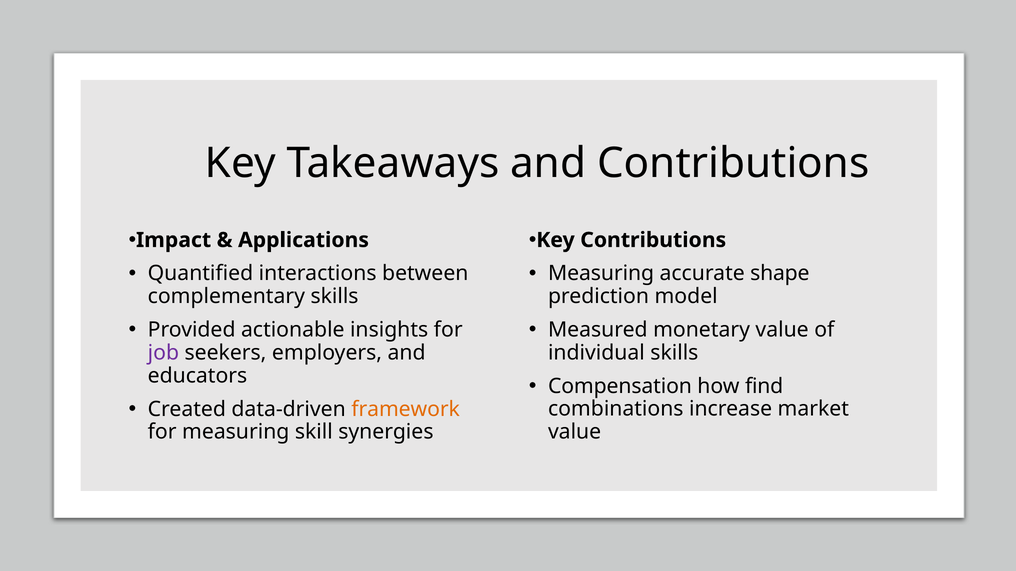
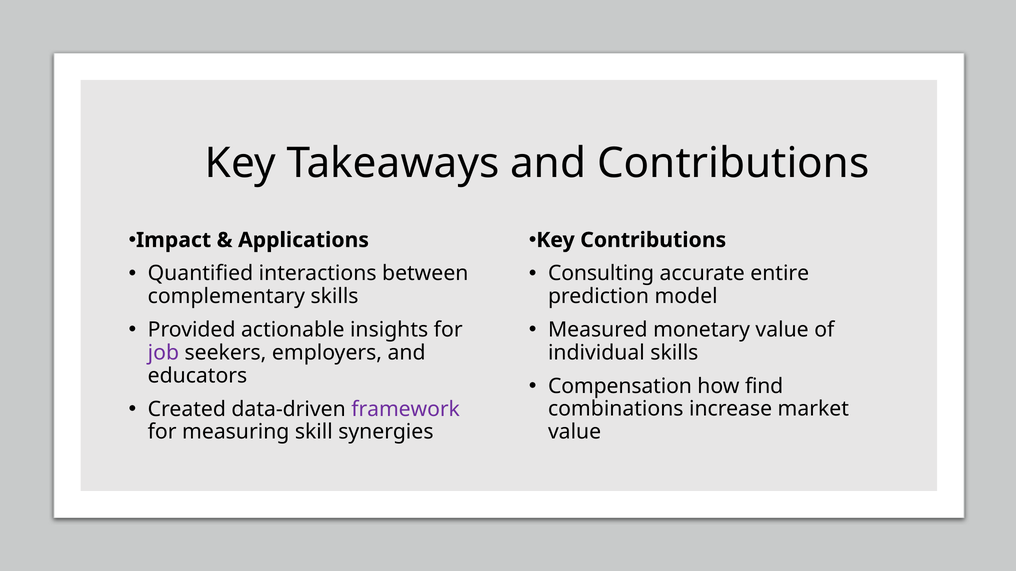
Measuring at (601, 274): Measuring -> Consulting
shape: shape -> entire
framework colour: orange -> purple
